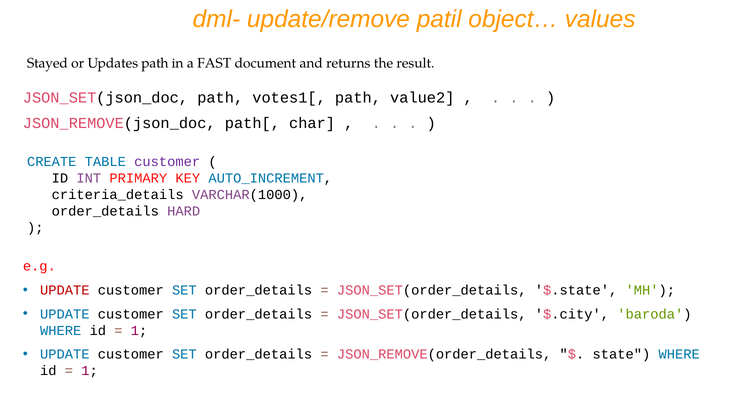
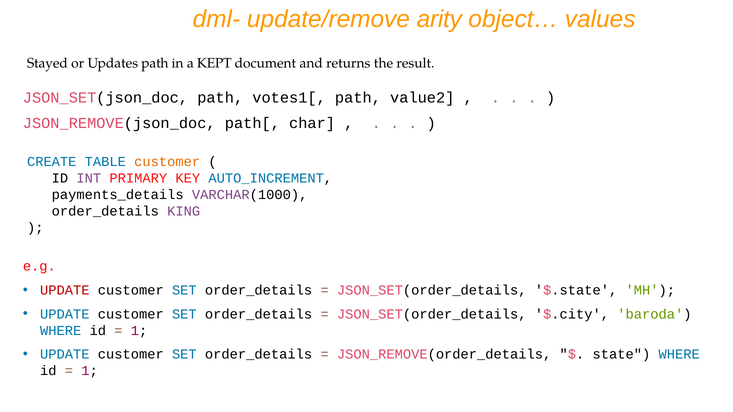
patil: patil -> arity
FAST: FAST -> KEPT
customer at (167, 162) colour: purple -> orange
criteria_details: criteria_details -> payments_details
HARD: HARD -> KING
